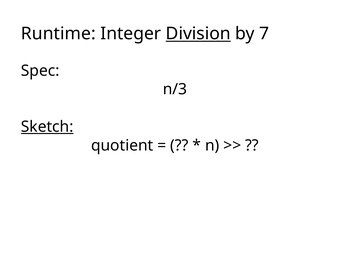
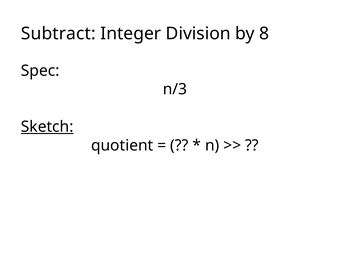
Runtime: Runtime -> Subtract
Division underline: present -> none
7: 7 -> 8
